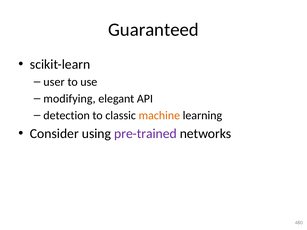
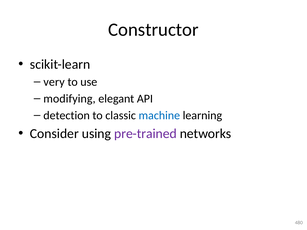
Guaranteed: Guaranteed -> Constructor
user: user -> very
machine colour: orange -> blue
